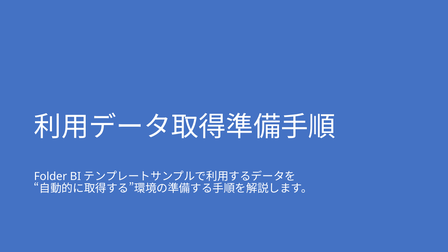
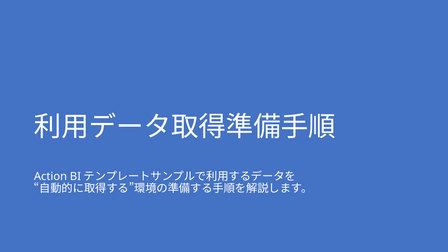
Folder: Folder -> Action
